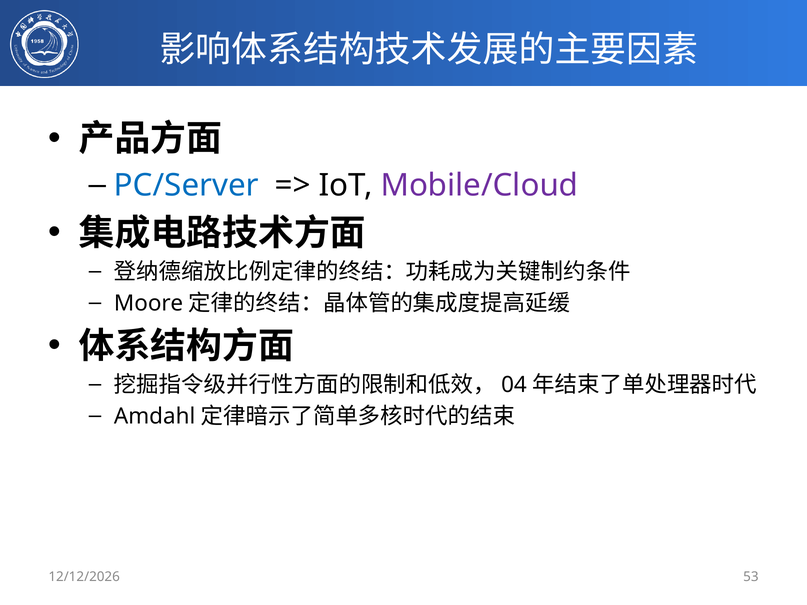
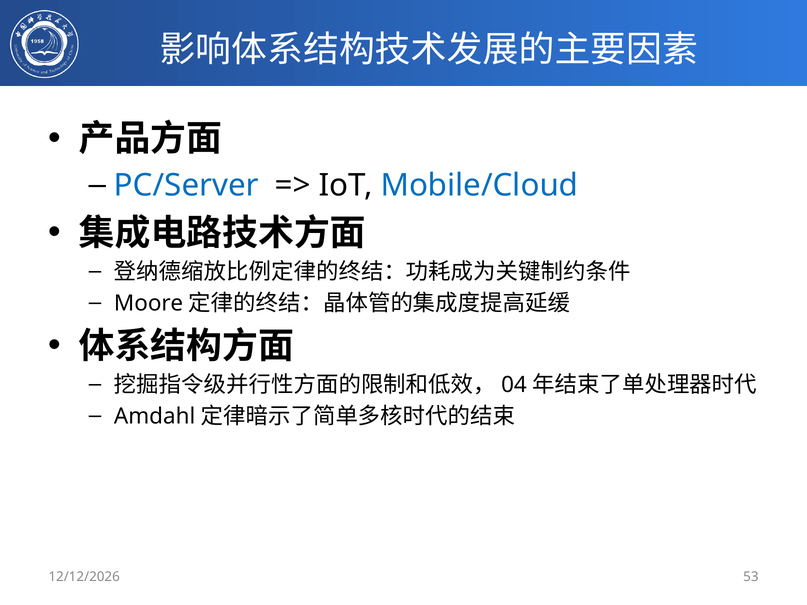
Mobile/Cloud colour: purple -> blue
